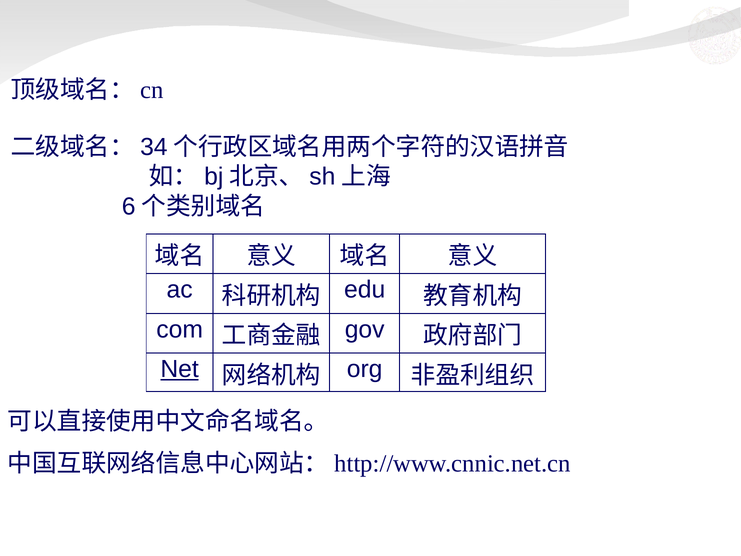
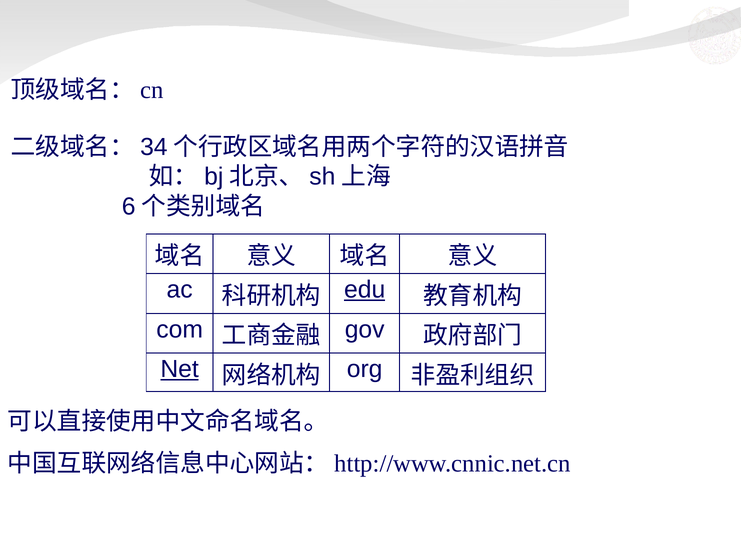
edu underline: none -> present
